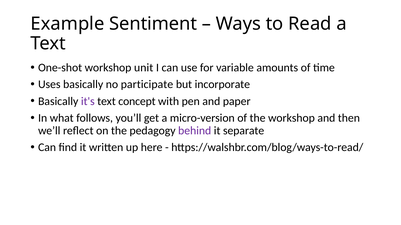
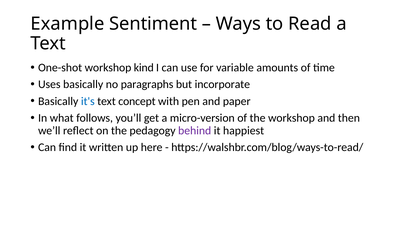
unit: unit -> kind
participate: participate -> paragraphs
it's colour: purple -> blue
separate: separate -> happiest
